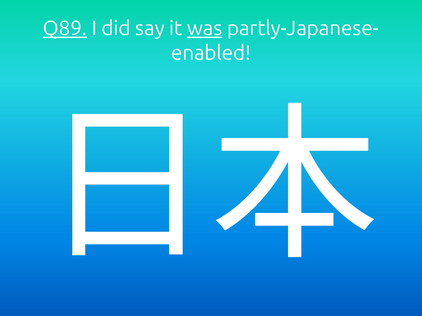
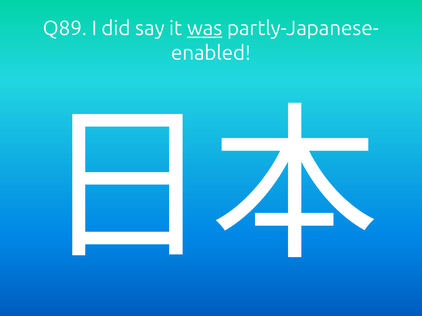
Q89 underline: present -> none
